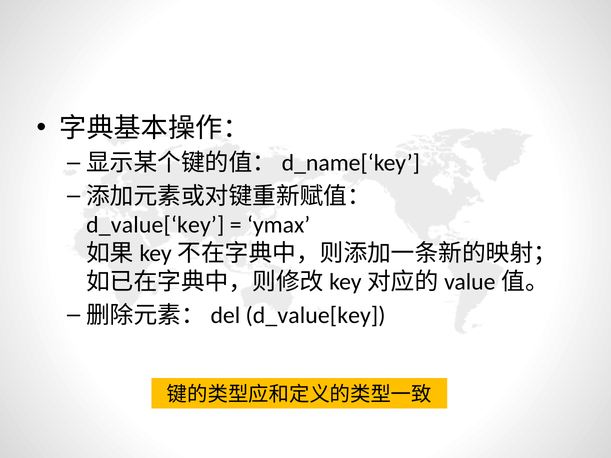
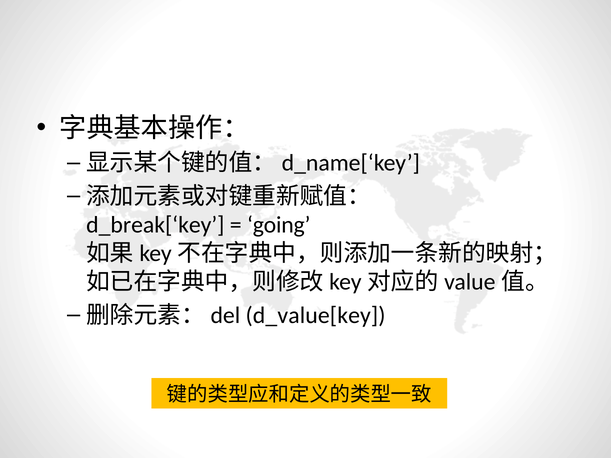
d_value[‘key: d_value[‘key -> d_break[‘key
ymax: ymax -> going
